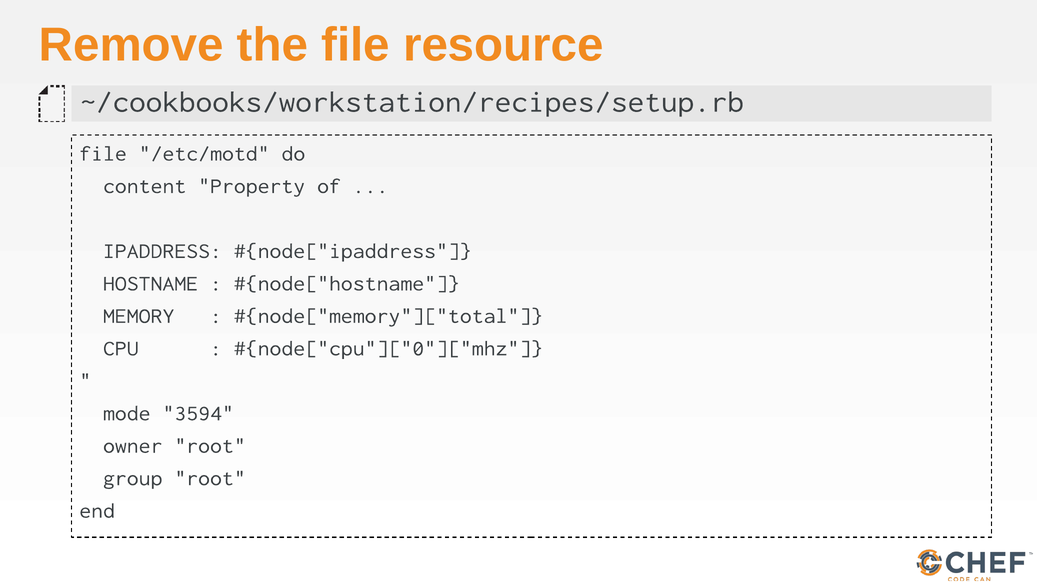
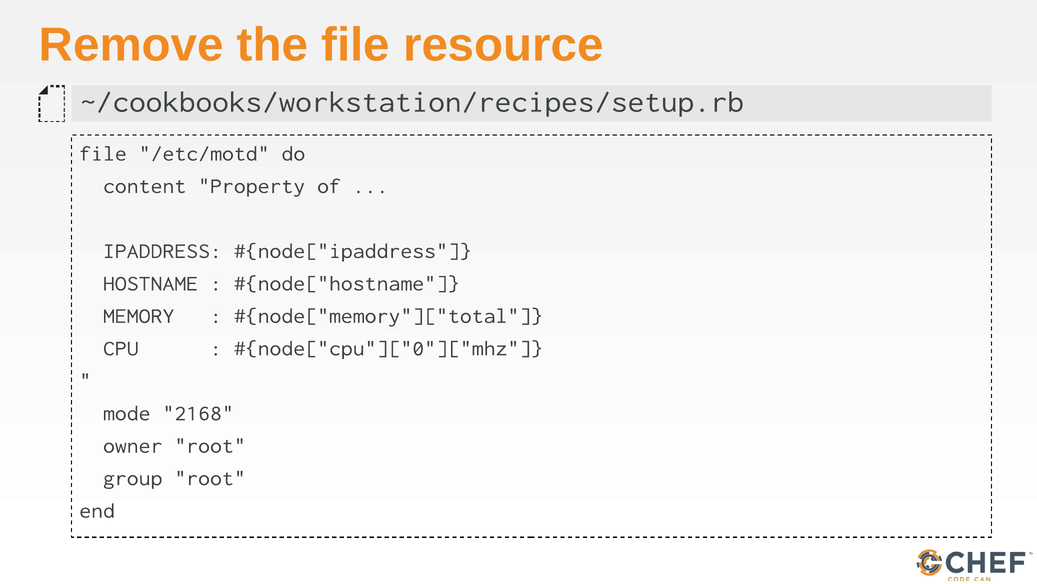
3594: 3594 -> 2168
